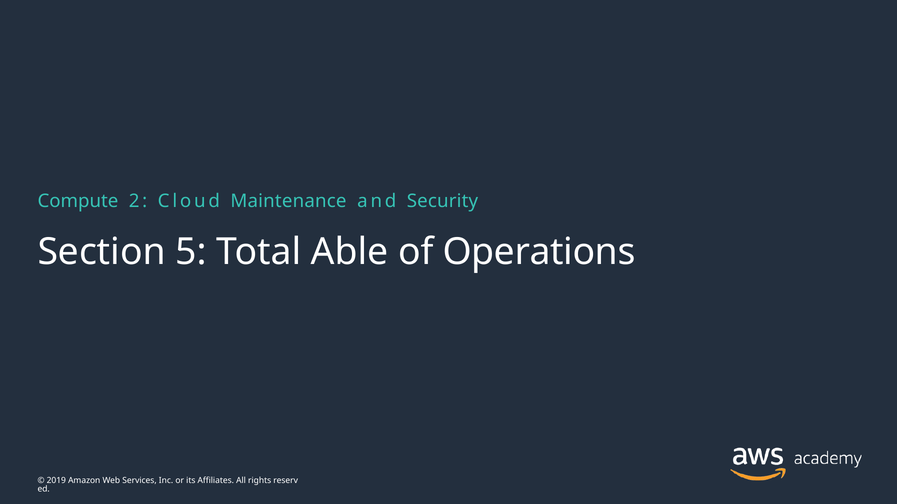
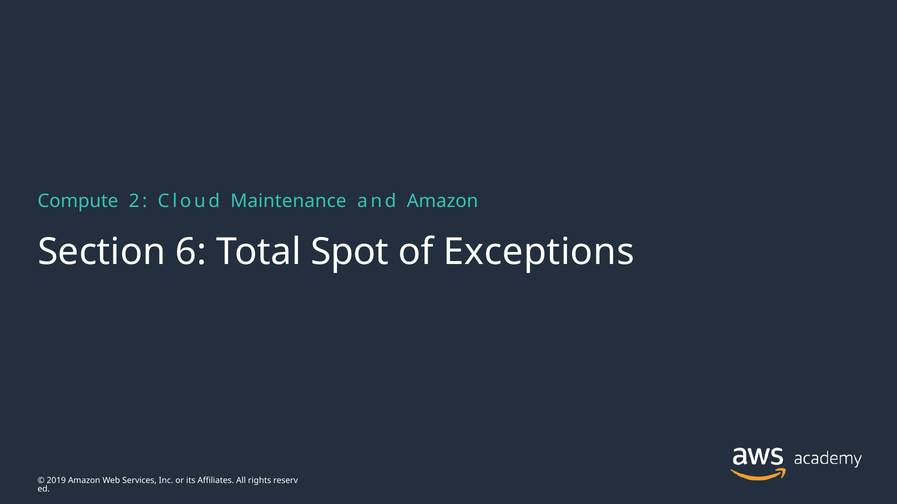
and Security: Security -> Amazon
5: 5 -> 6
Able: Able -> Spot
Operations: Operations -> Exceptions
